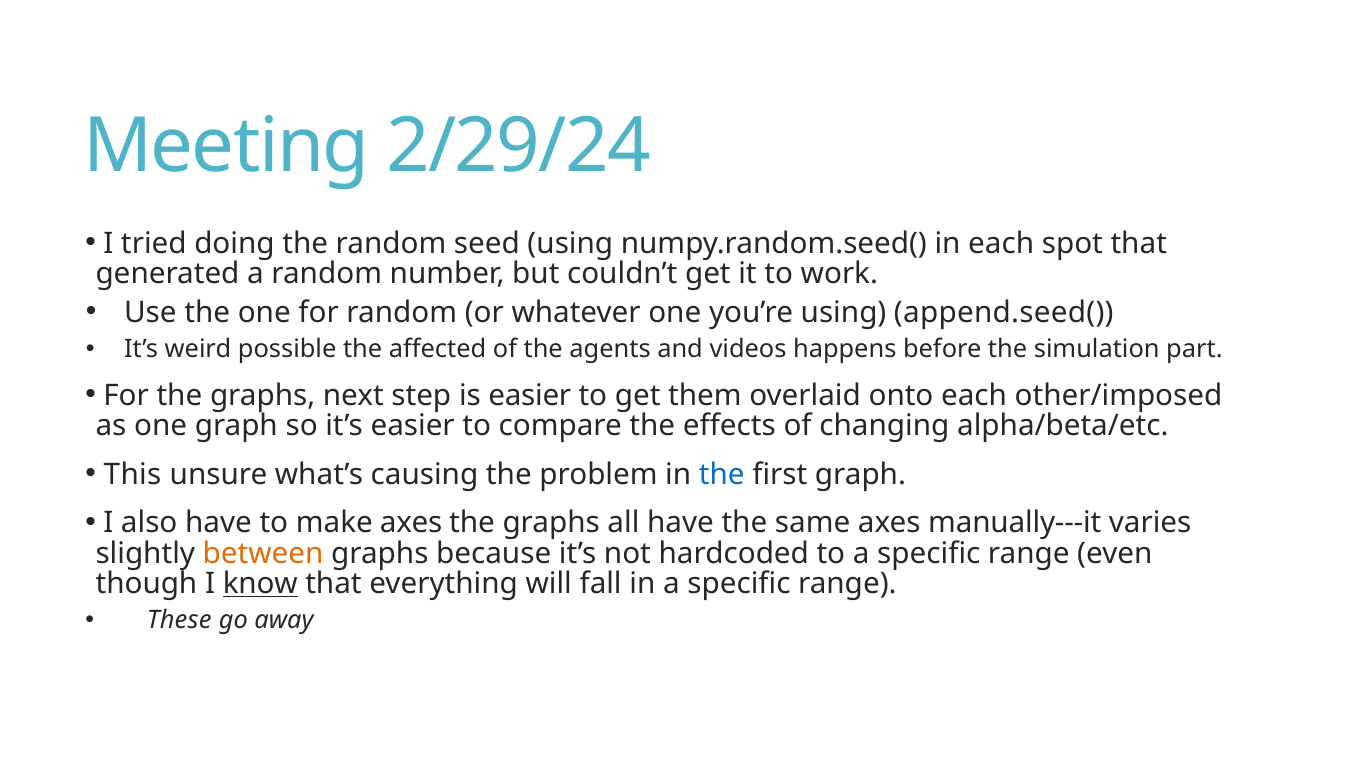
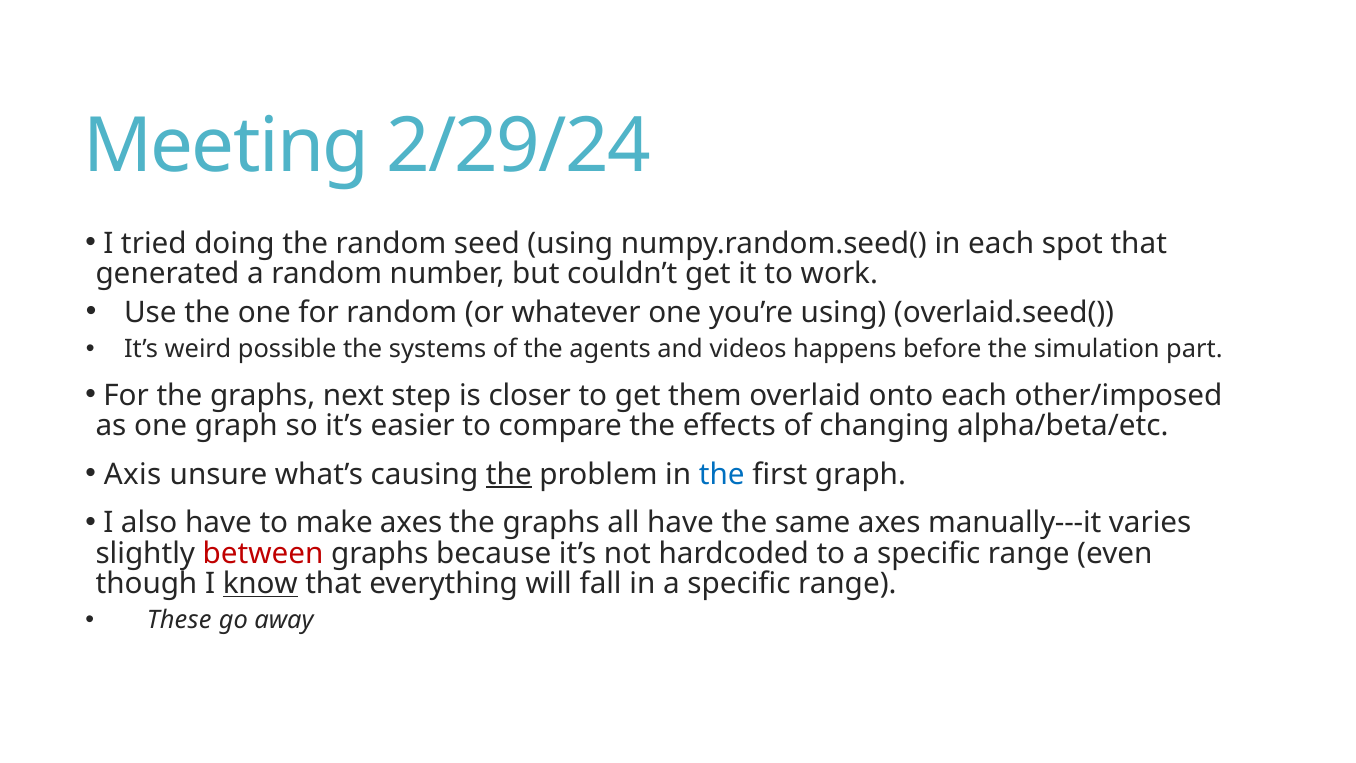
append.seed(: append.seed( -> overlaid.seed(
affected: affected -> systems
is easier: easier -> closer
This: This -> Axis
the at (509, 474) underline: none -> present
between colour: orange -> red
